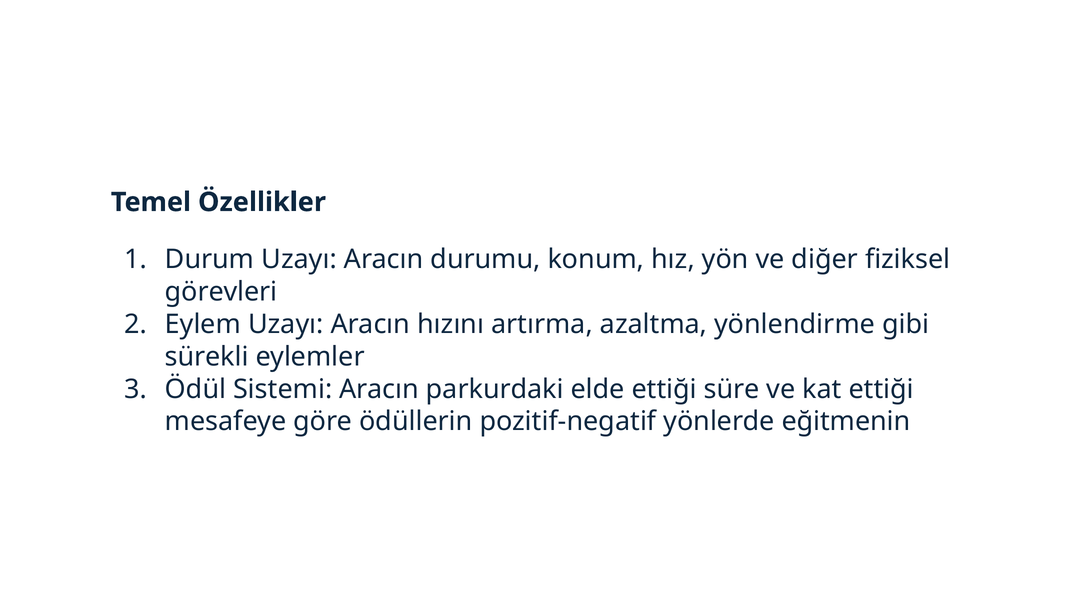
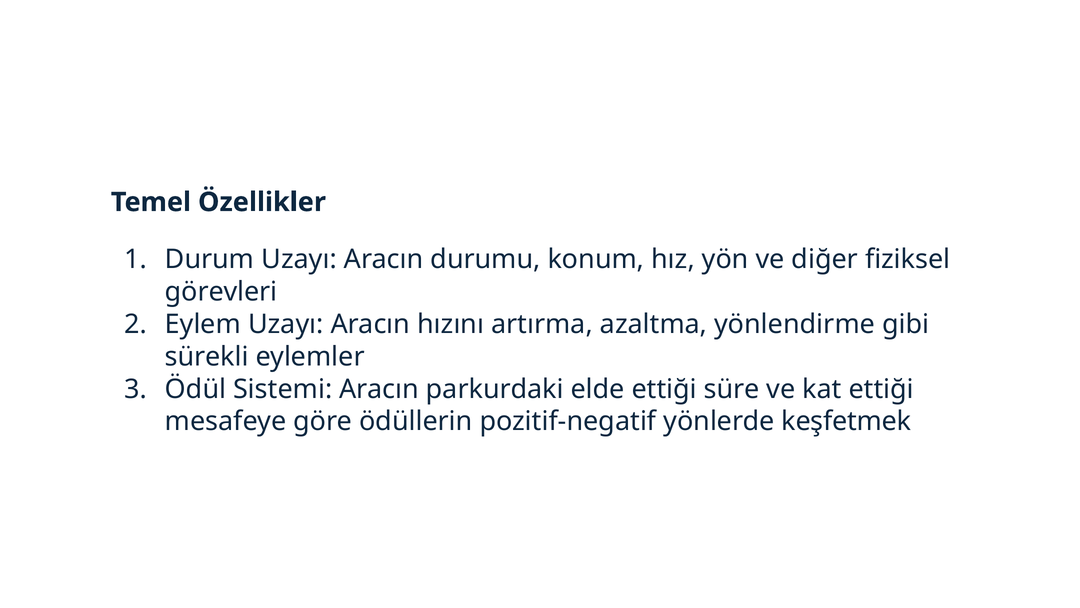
eğitmenin: eğitmenin -> keşfetmek
